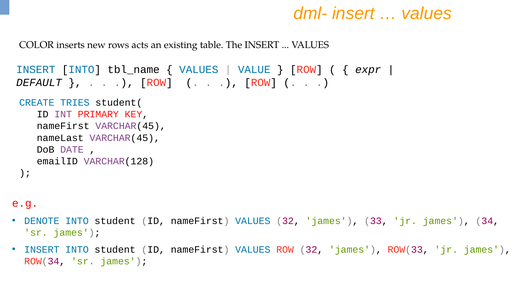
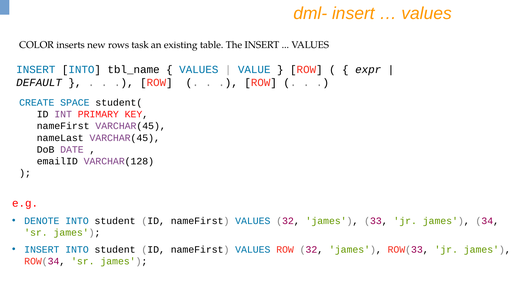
acts: acts -> task
TRIES: TRIES -> SPACE
